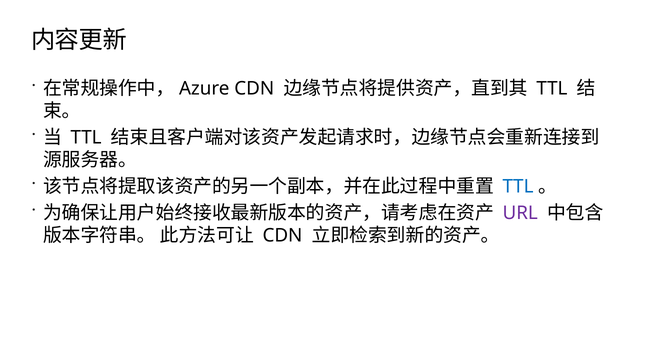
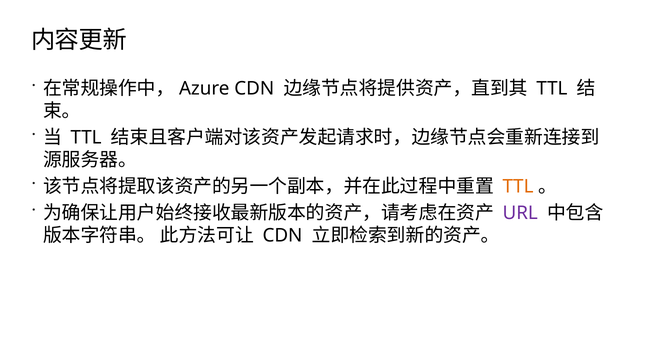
TTL at (518, 186) colour: blue -> orange
